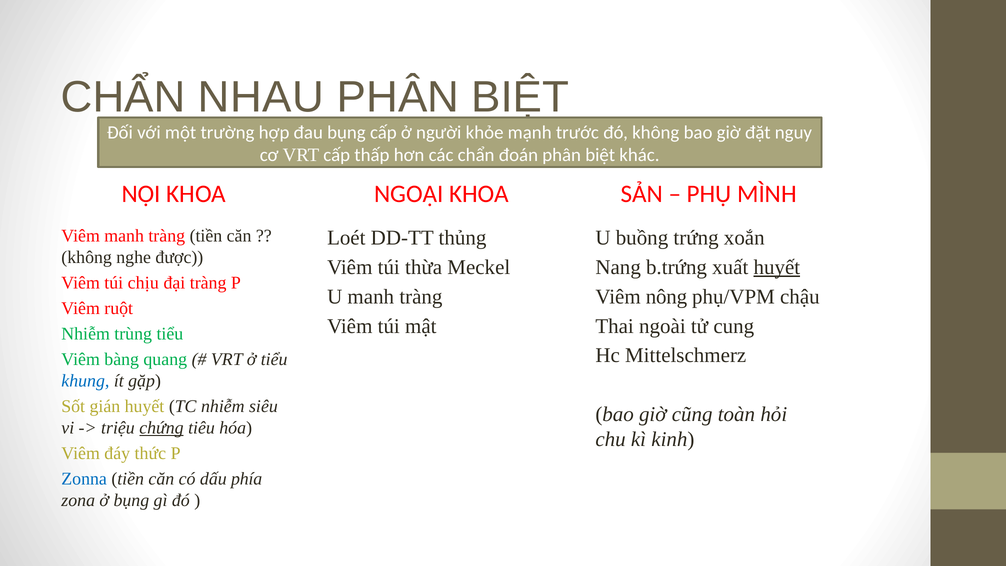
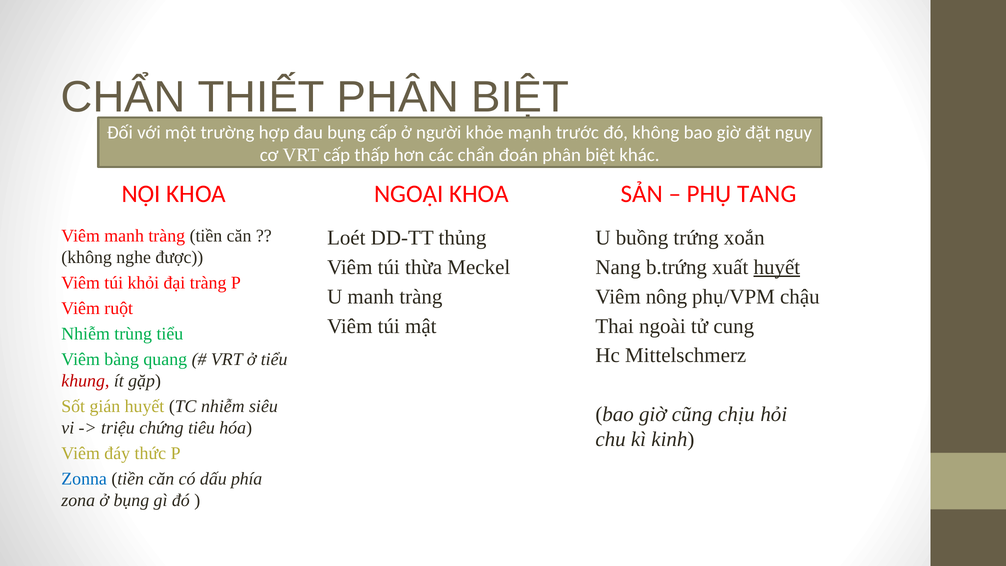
NHAU: NHAU -> THIẾT
MÌNH: MÌNH -> TANG
chịu: chịu -> khỏi
khung colour: blue -> red
toàn: toàn -> chịu
chứng underline: present -> none
